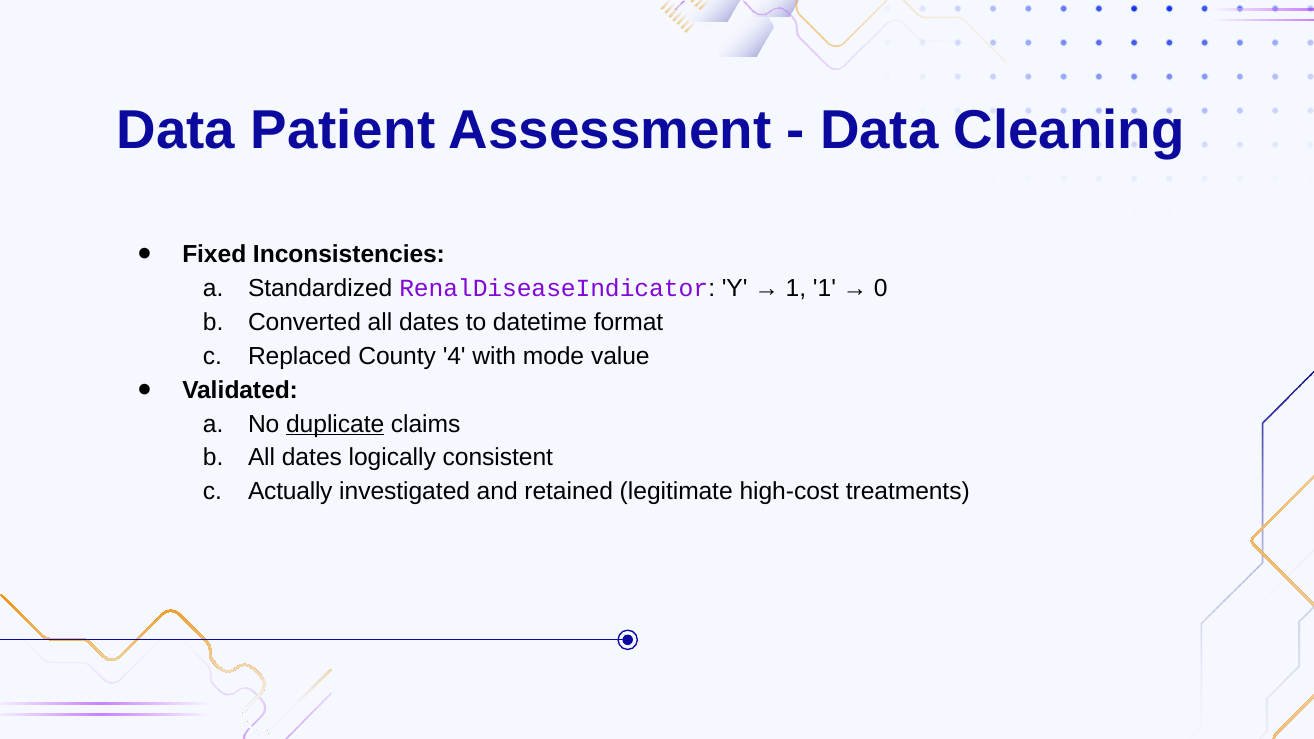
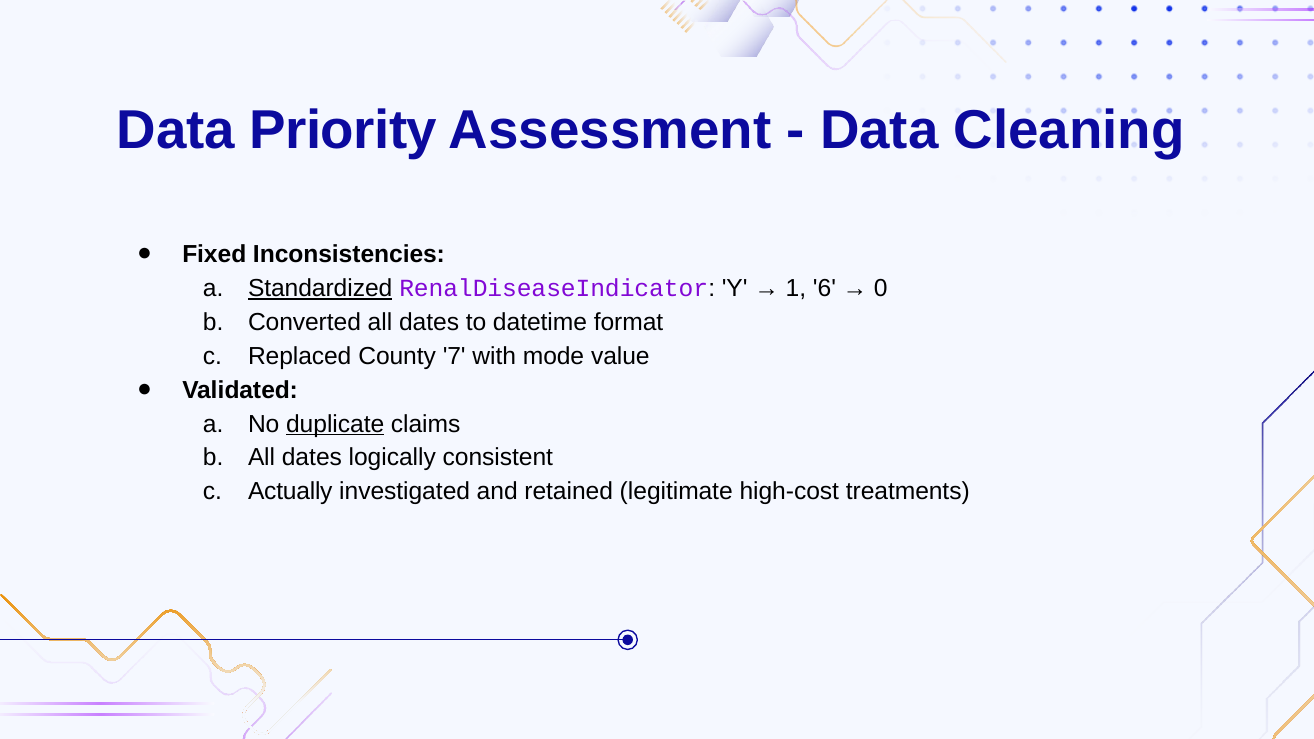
Patient: Patient -> Priority
Standardized underline: none -> present
1 1: 1 -> 6
4: 4 -> 7
